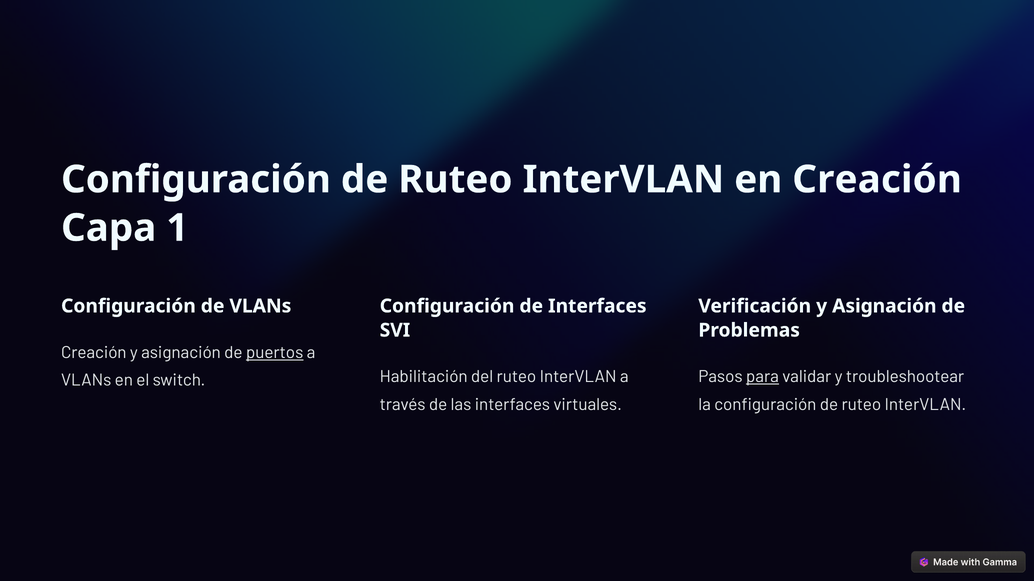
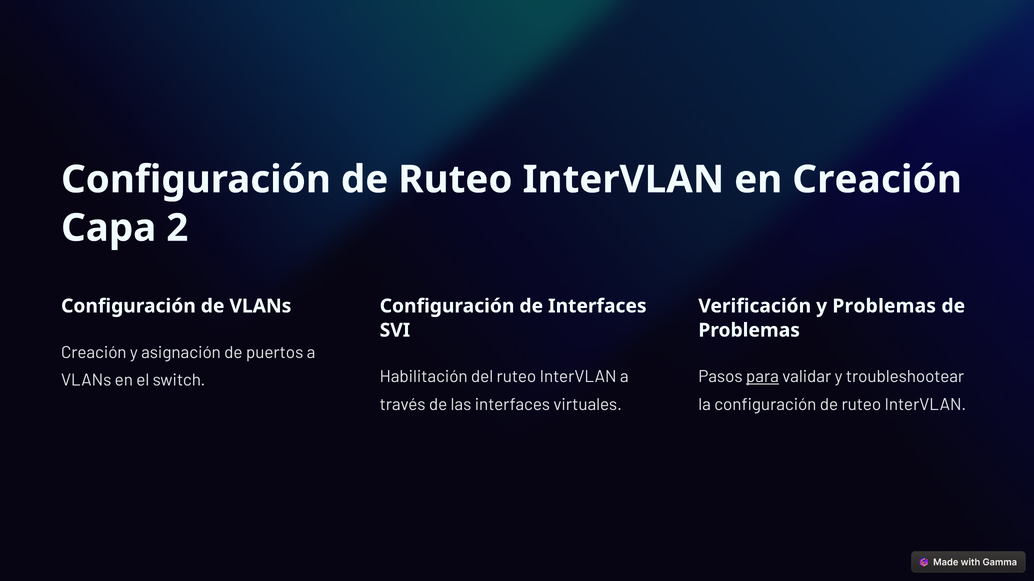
1: 1 -> 2
Verificación y Asignación: Asignación -> Problemas
puertos underline: present -> none
